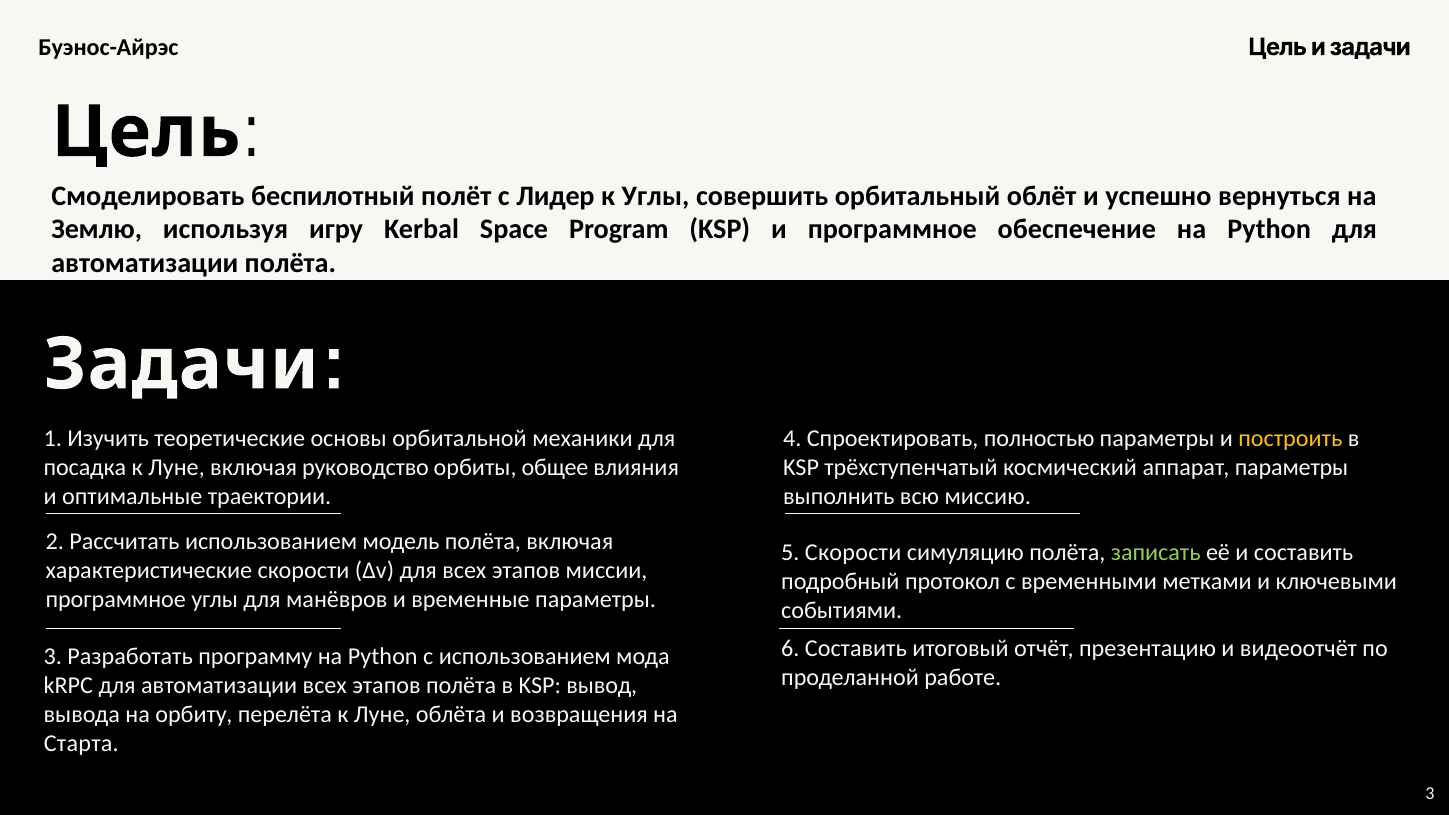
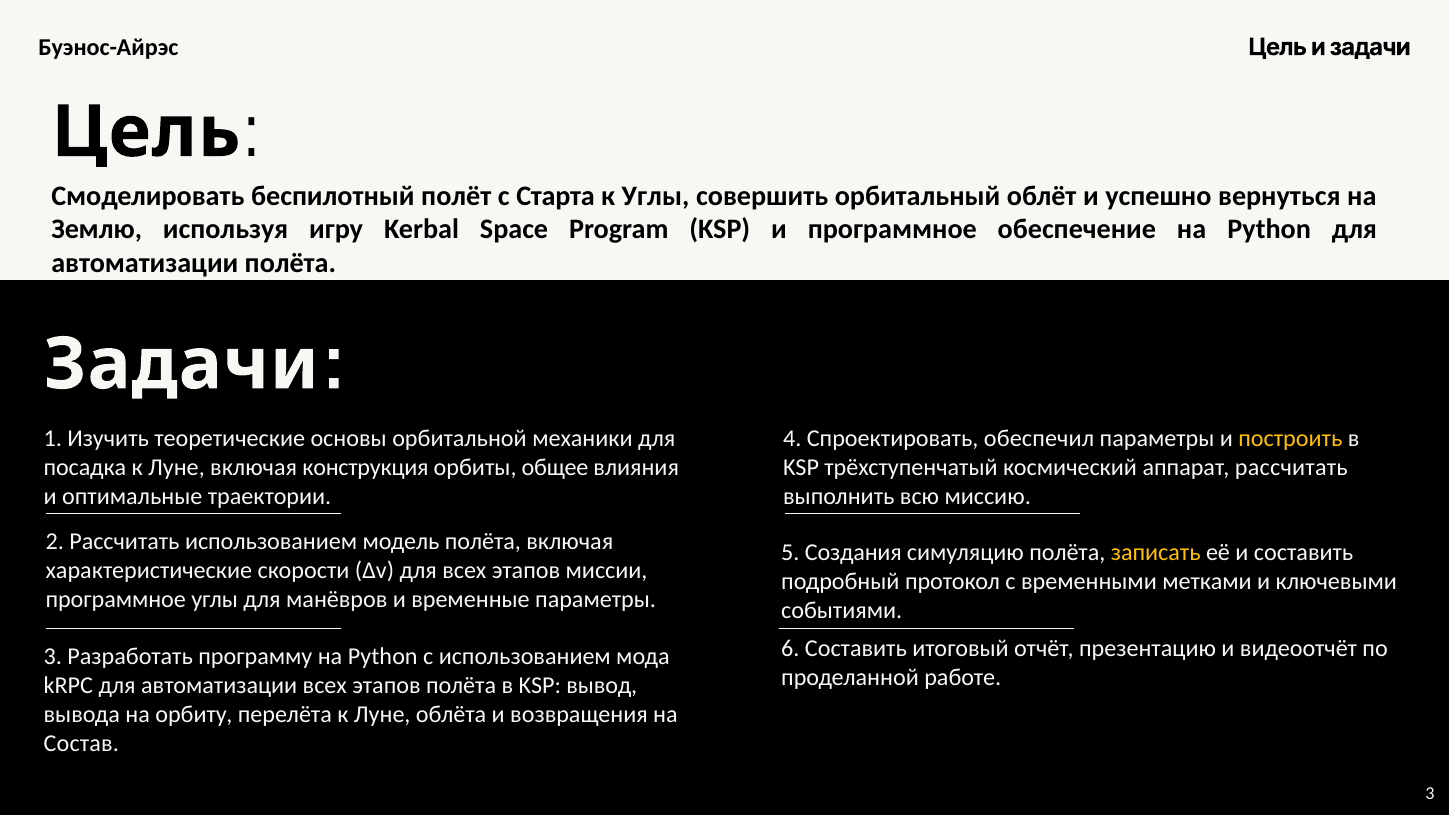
Лидер: Лидер -> Старта
полностью: полностью -> обеспечил
аппарат параметры: параметры -> рассчитать
руководство: руководство -> конструкция
5 Скорости: Скорости -> Создания
записать colour: light green -> yellow
Старта: Старта -> Состав
